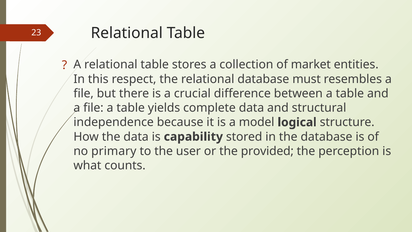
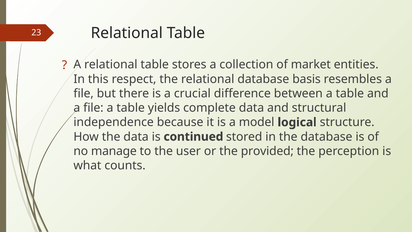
must: must -> basis
capability: capability -> continued
primary: primary -> manage
